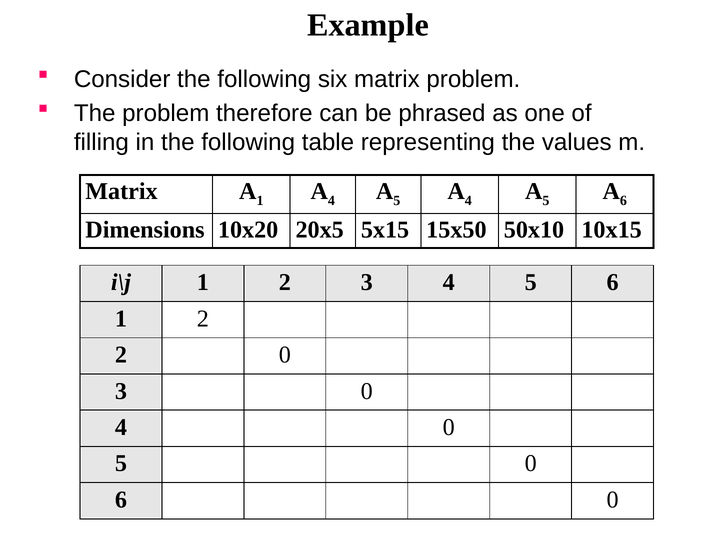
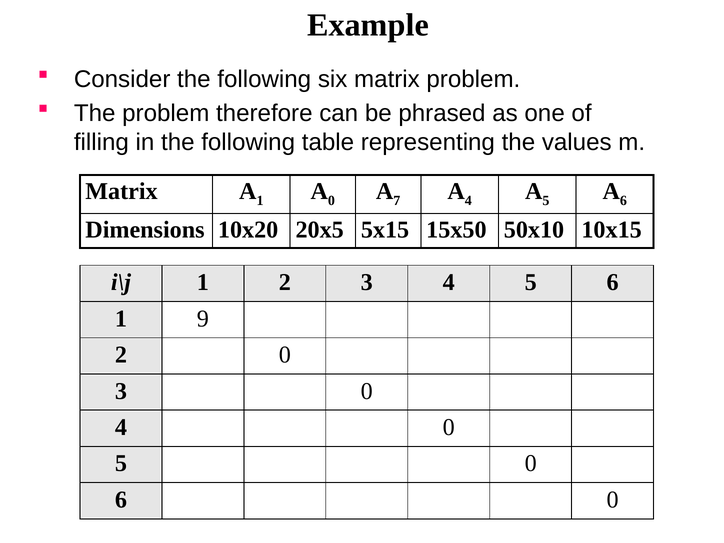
4 at (331, 201): 4 -> 0
5 at (397, 201): 5 -> 7
2 at (203, 319): 2 -> 9
